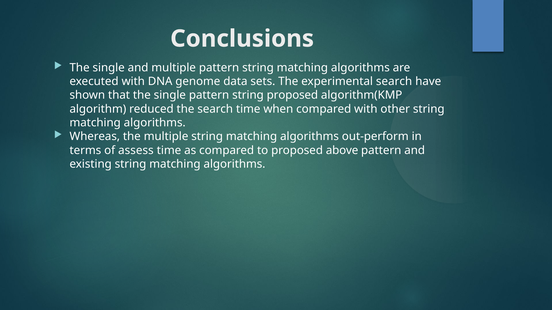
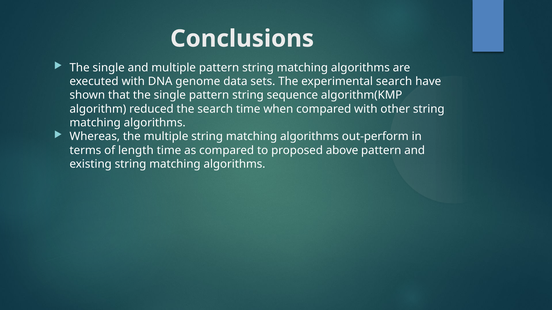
string proposed: proposed -> sequence
assess: assess -> length
